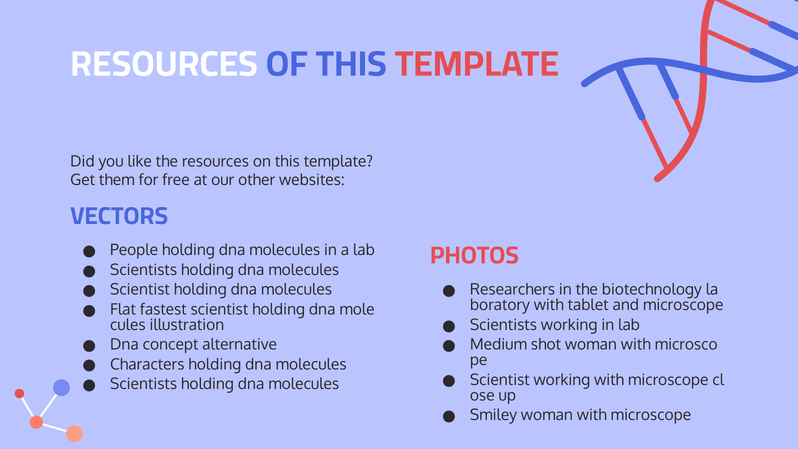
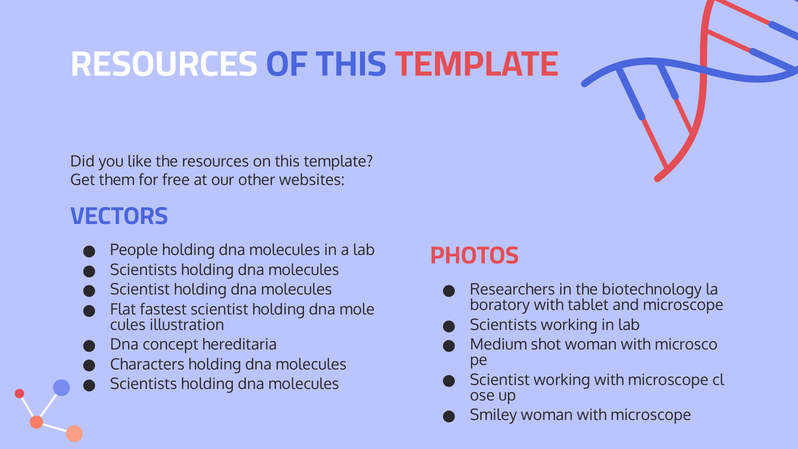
alternative: alternative -> hereditaria
